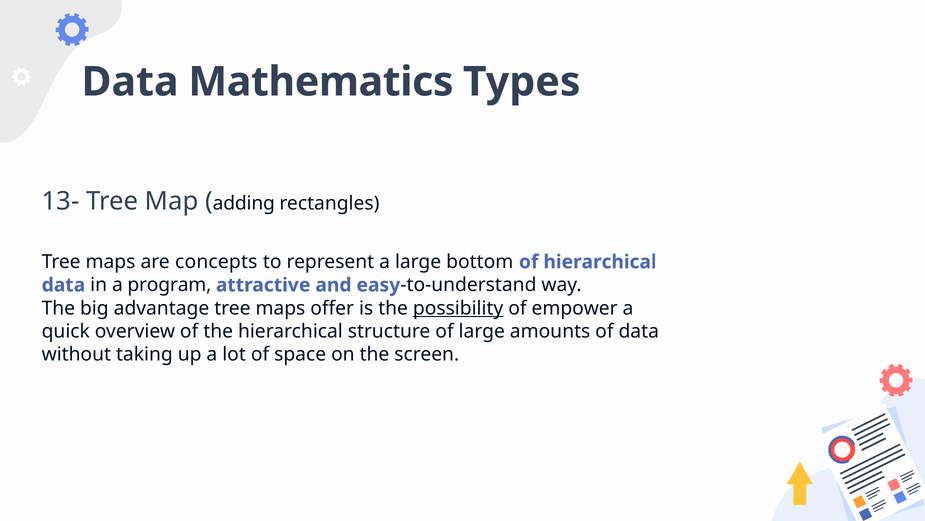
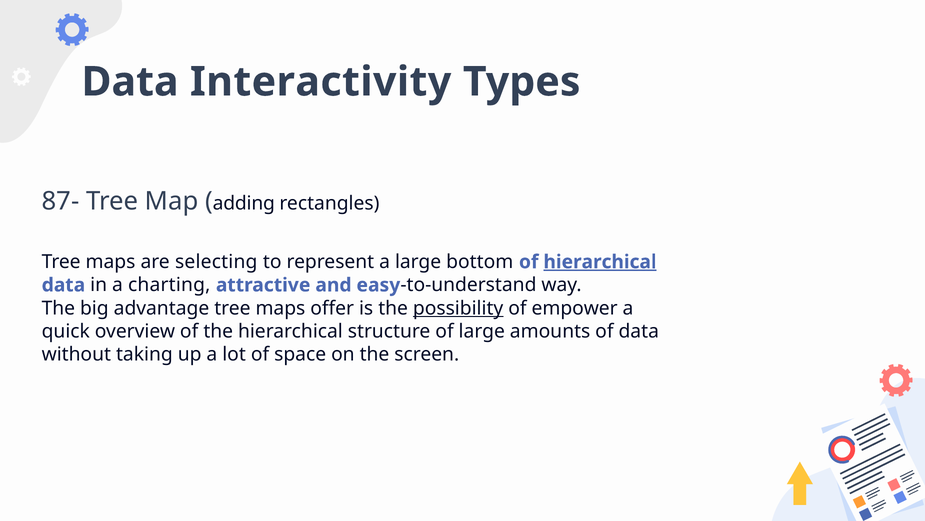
Mathematics: Mathematics -> Interactivity
13-: 13- -> 87-
concepts: concepts -> selecting
hierarchical at (600, 262) underline: none -> present
program: program -> charting
